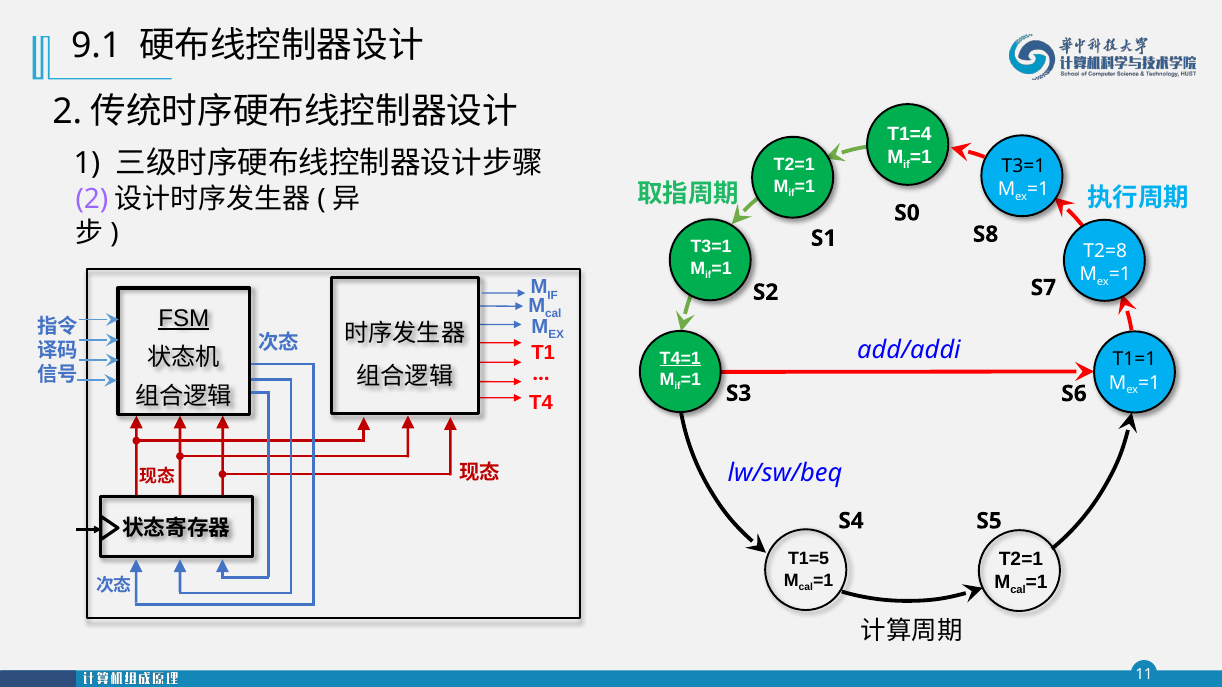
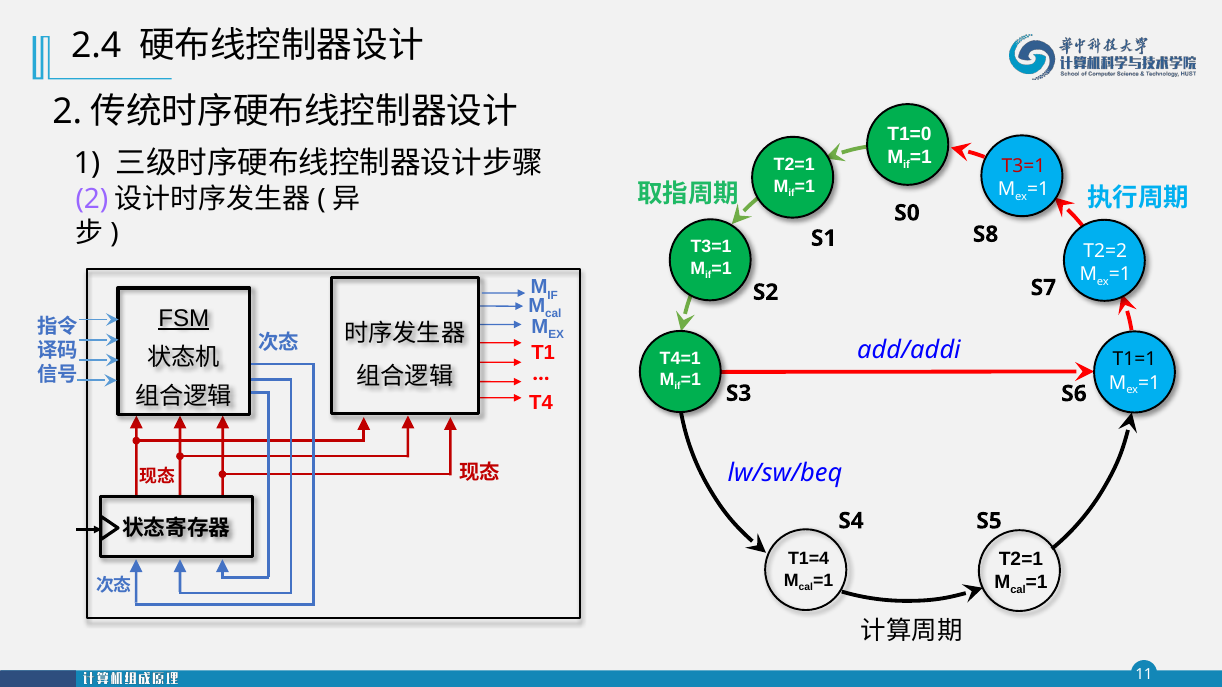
9.1: 9.1 -> 2.4
T1=4: T1=4 -> T1=0
T3=1 at (1023, 166) colour: black -> red
T2=8: T2=8 -> T2=2
T4=1 underline: present -> none
T1=5: T1=5 -> T1=4
